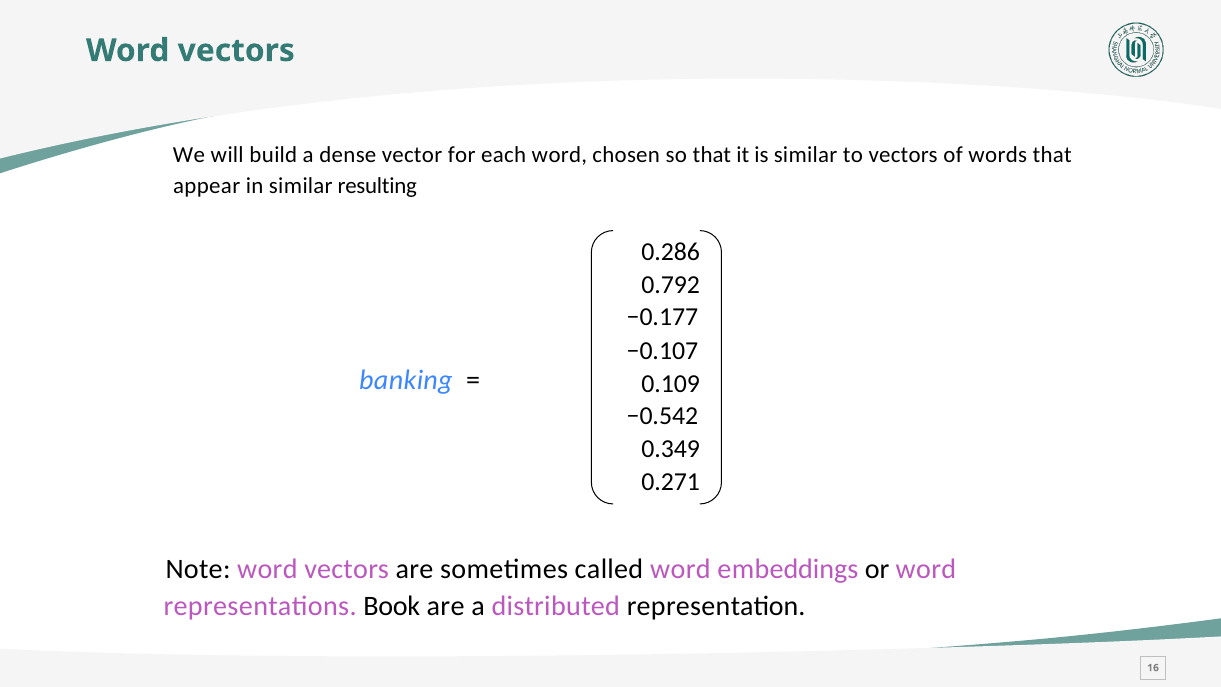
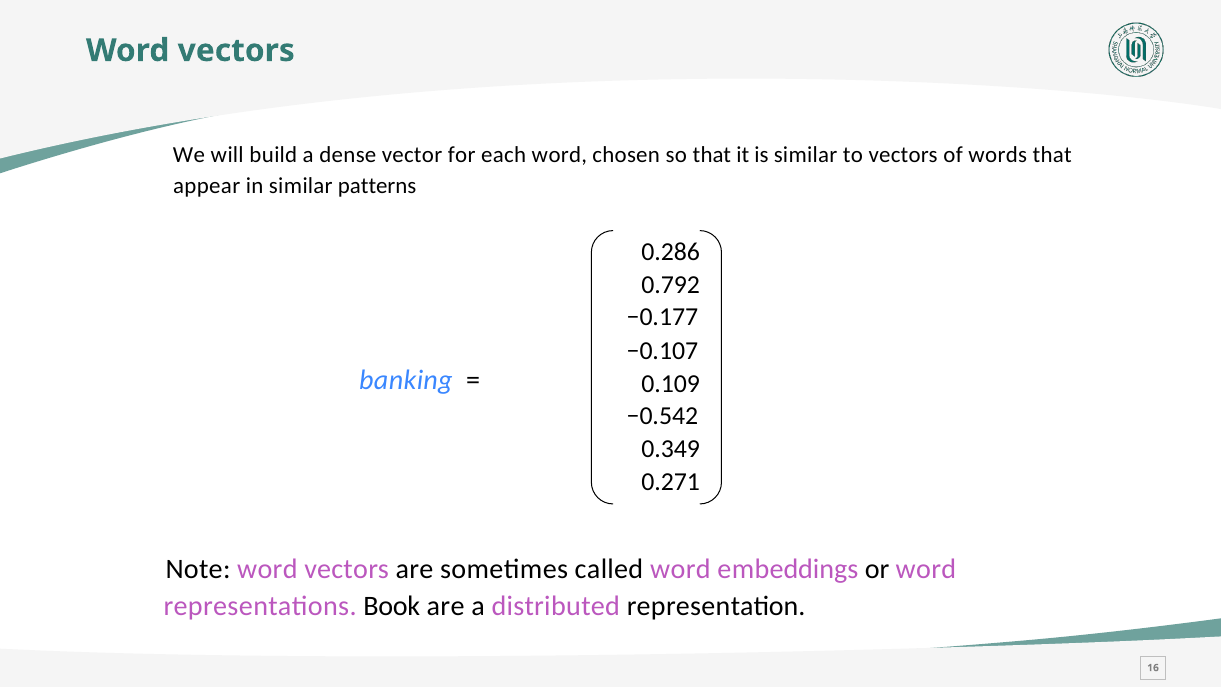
resulting: resulting -> patterns
